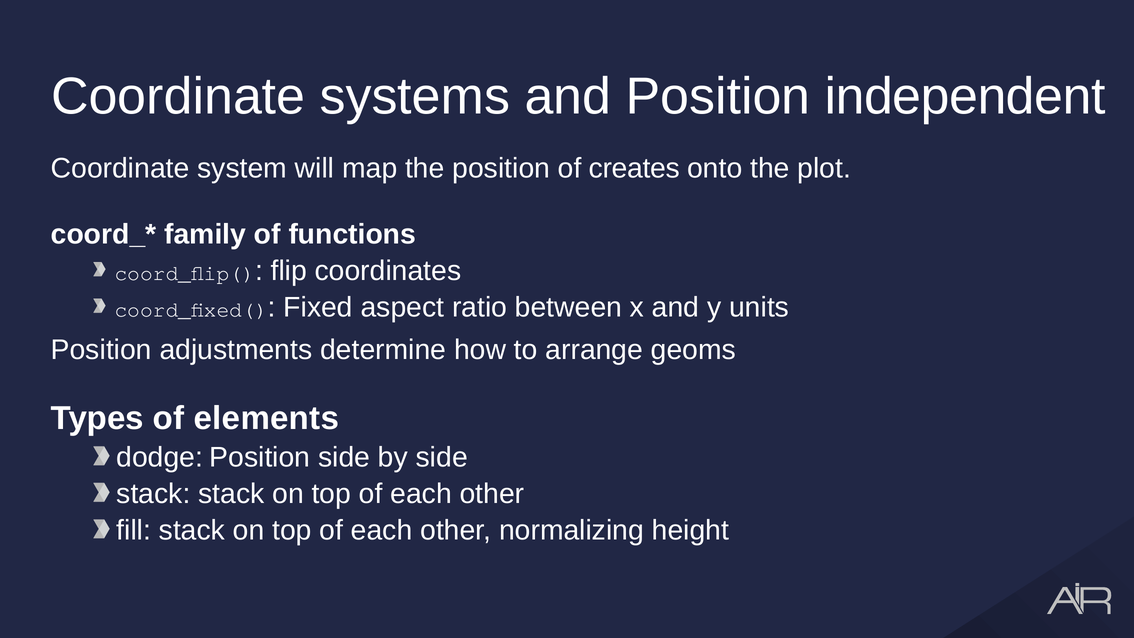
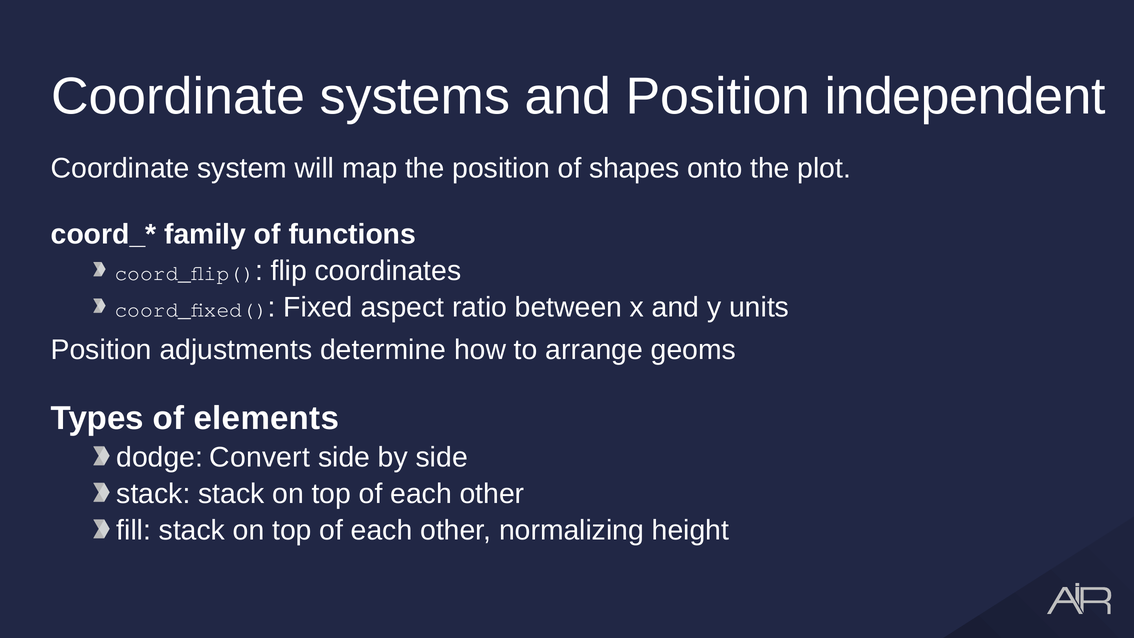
creates: creates -> shapes
dodge Position: Position -> Convert
